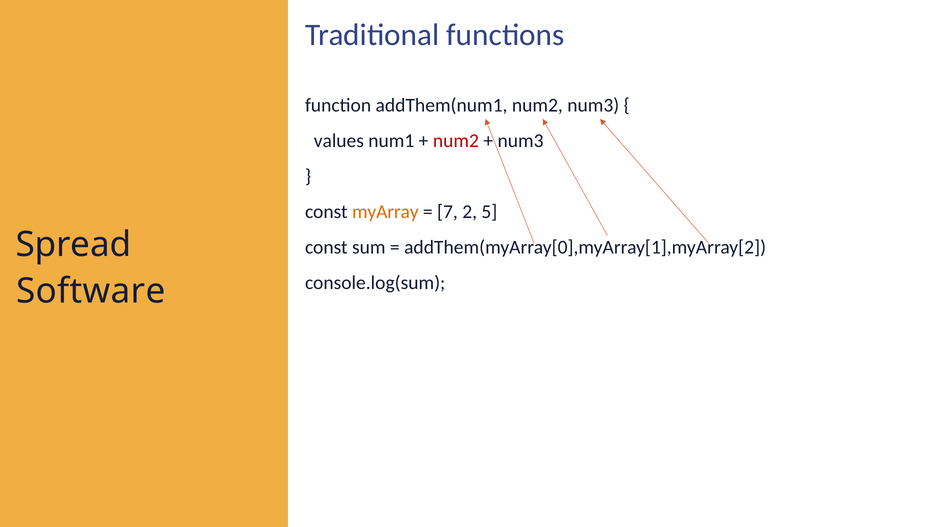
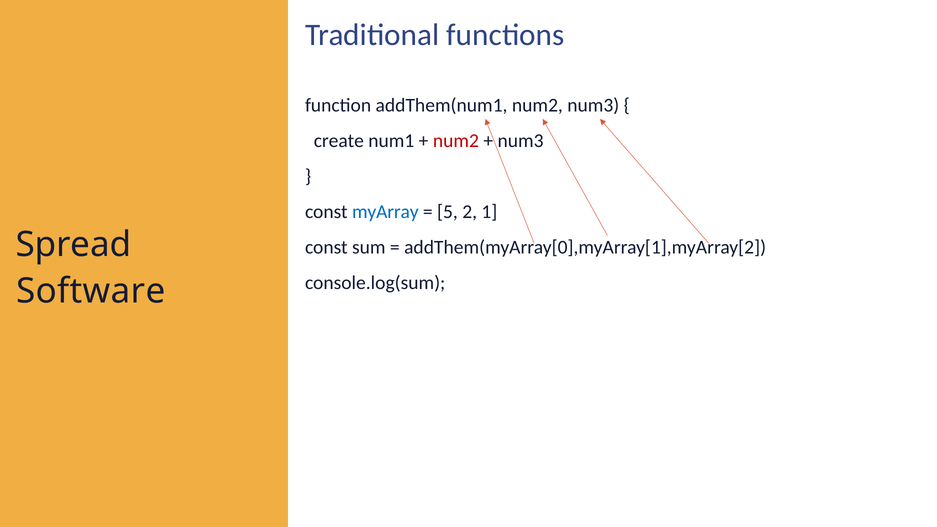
values: values -> create
myArray colour: orange -> blue
7: 7 -> 5
5: 5 -> 1
